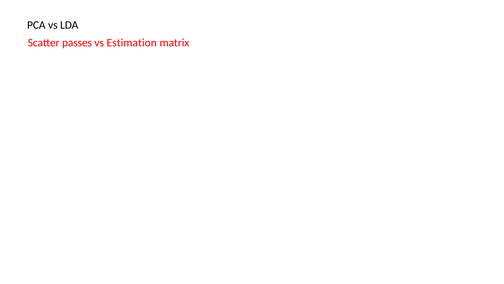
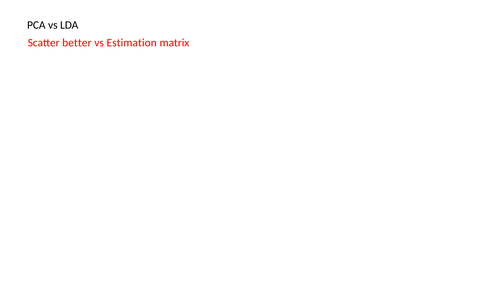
passes: passes -> better
